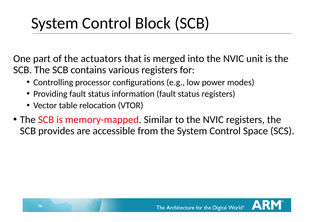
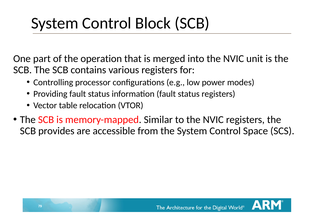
actuators: actuators -> operation
